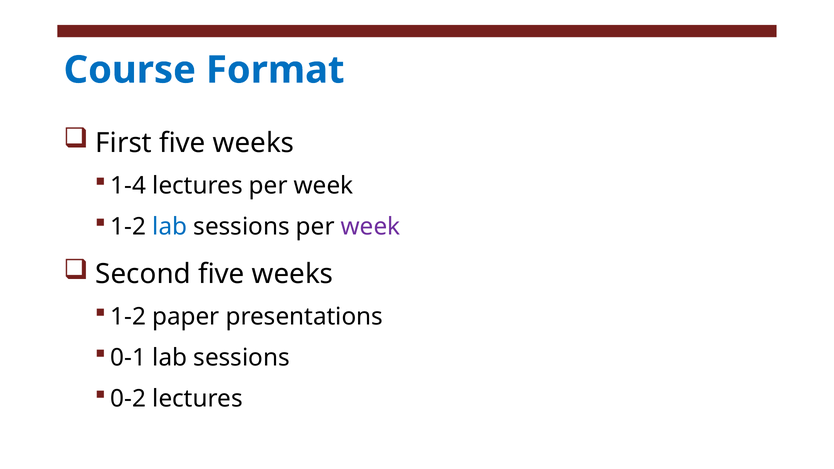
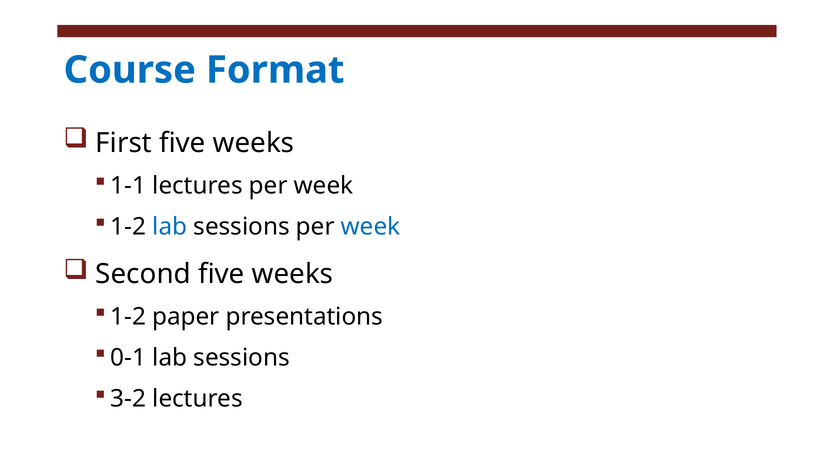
1-4: 1-4 -> 1-1
week at (371, 227) colour: purple -> blue
0-2: 0-2 -> 3-2
